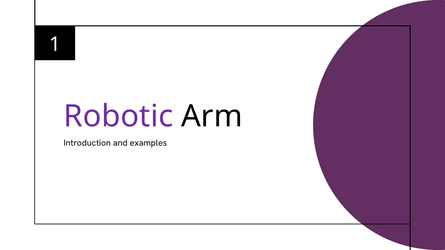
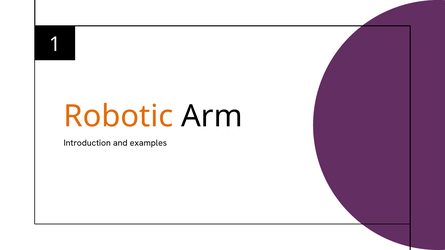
Robotic colour: purple -> orange
